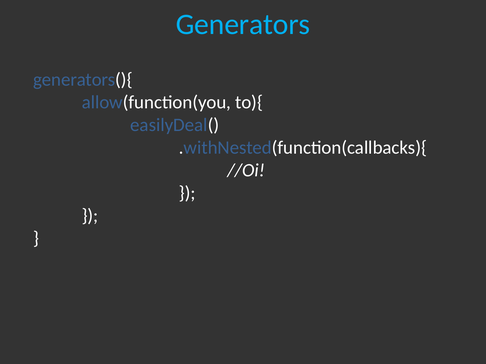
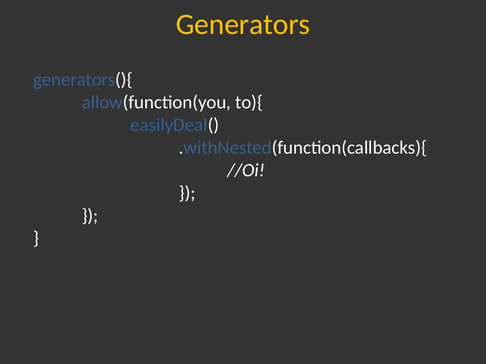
Generators colour: light blue -> yellow
